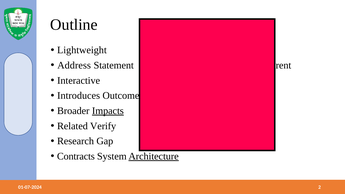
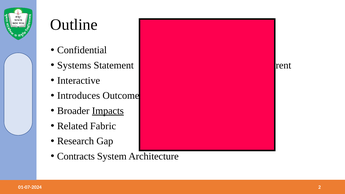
Lightweight: Lightweight -> Confidential
Address at (74, 65): Address -> Systems
Verify: Verify -> Fabric
Architecture underline: present -> none
